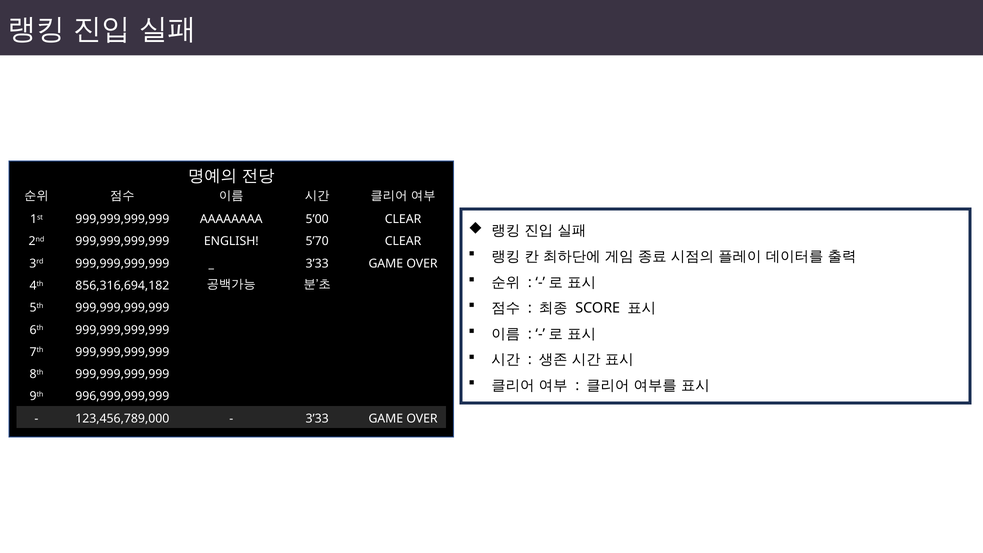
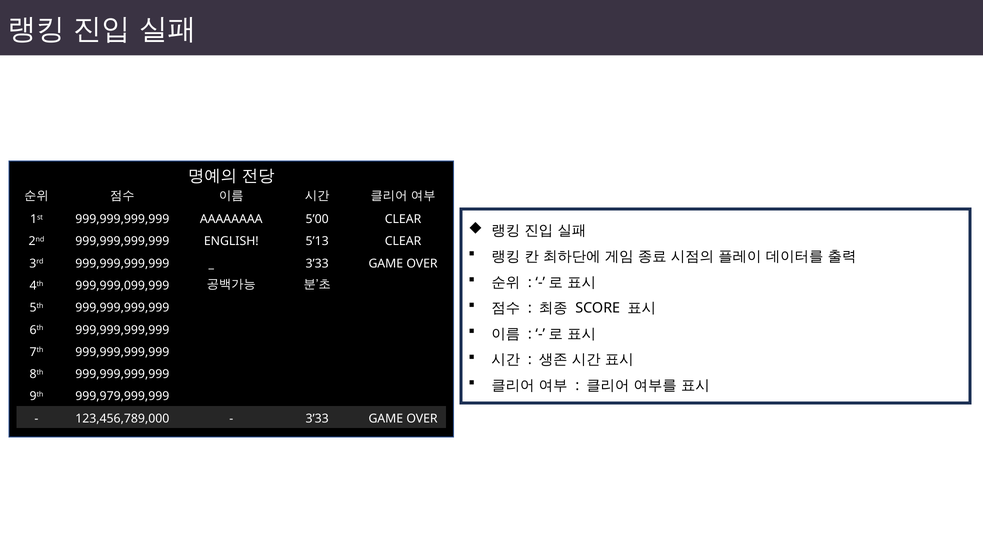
5’70: 5’70 -> 5’13
856,316,694,182: 856,316,694,182 -> 999,999,099,999
996,999,999,999: 996,999,999,999 -> 999,979,999,999
